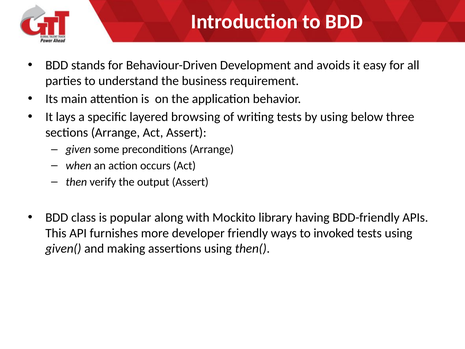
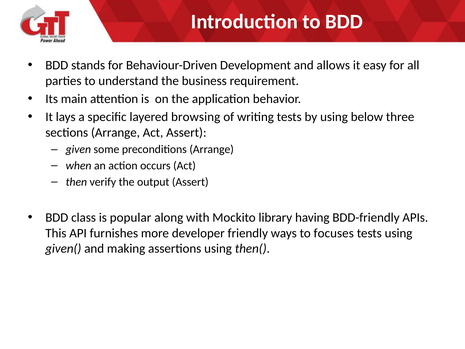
avoids: avoids -> allows
invoked: invoked -> focuses
